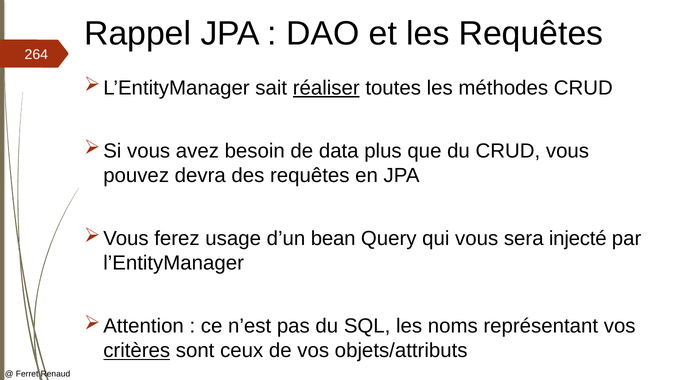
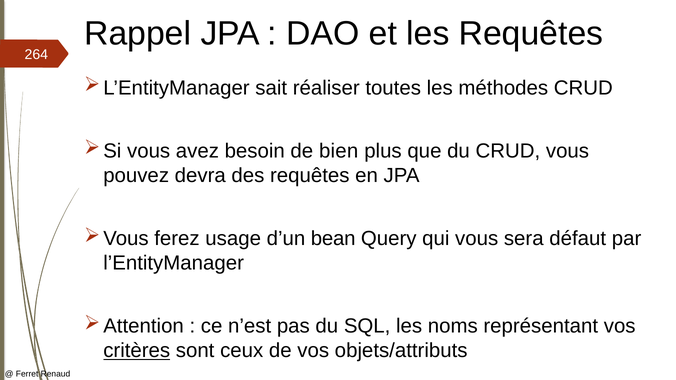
réaliser underline: present -> none
data: data -> bien
injecté: injecté -> défaut
